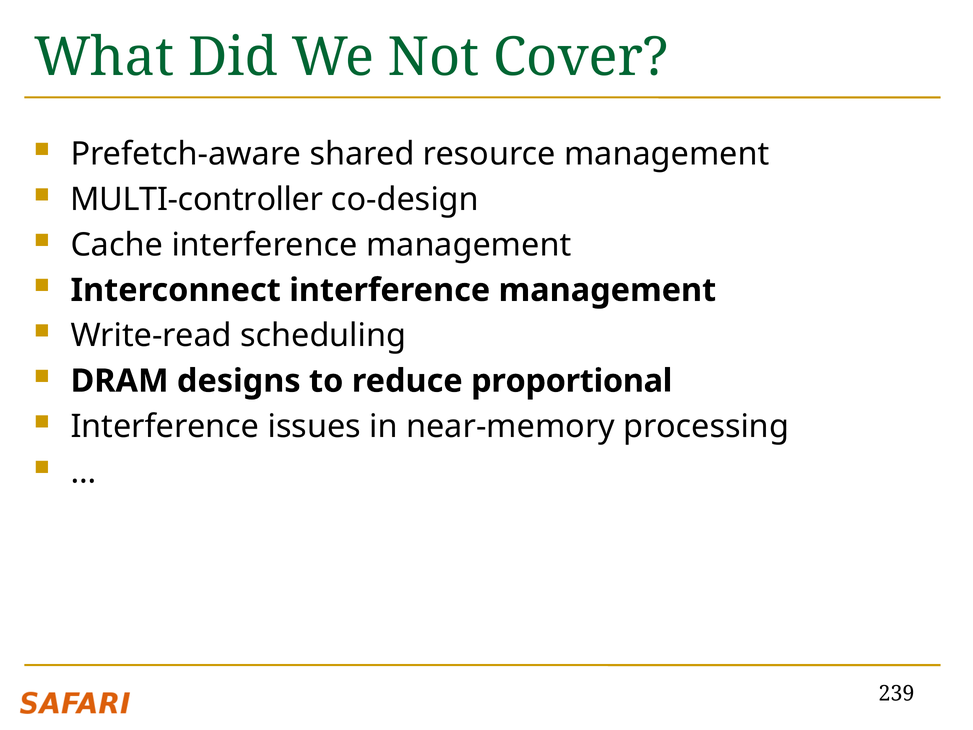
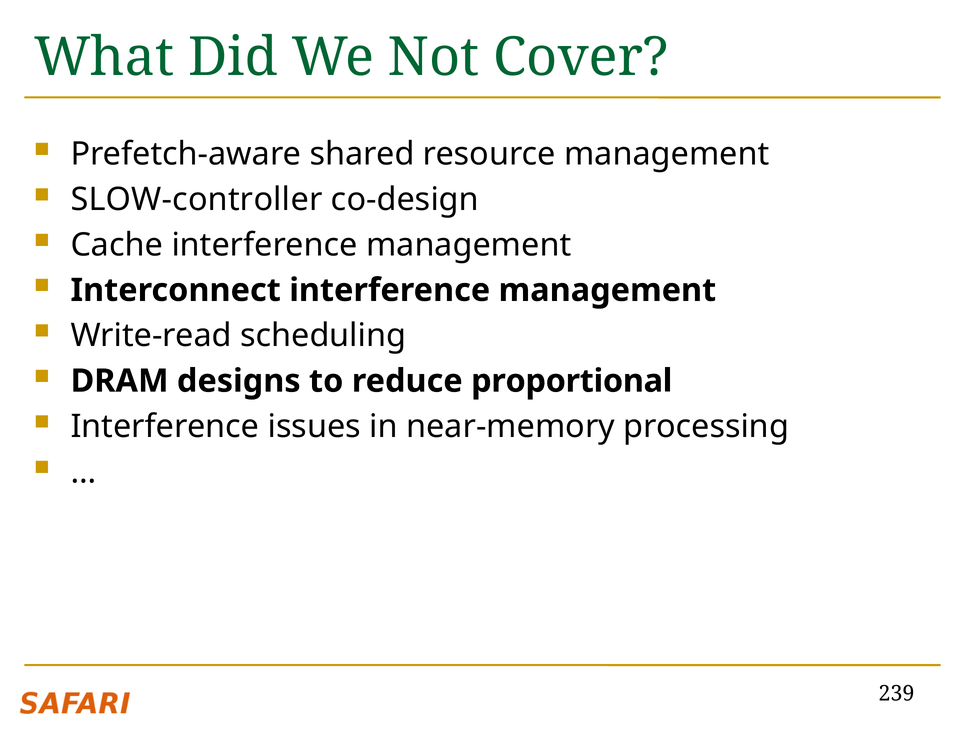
MULTI-controller: MULTI-controller -> SLOW-controller
